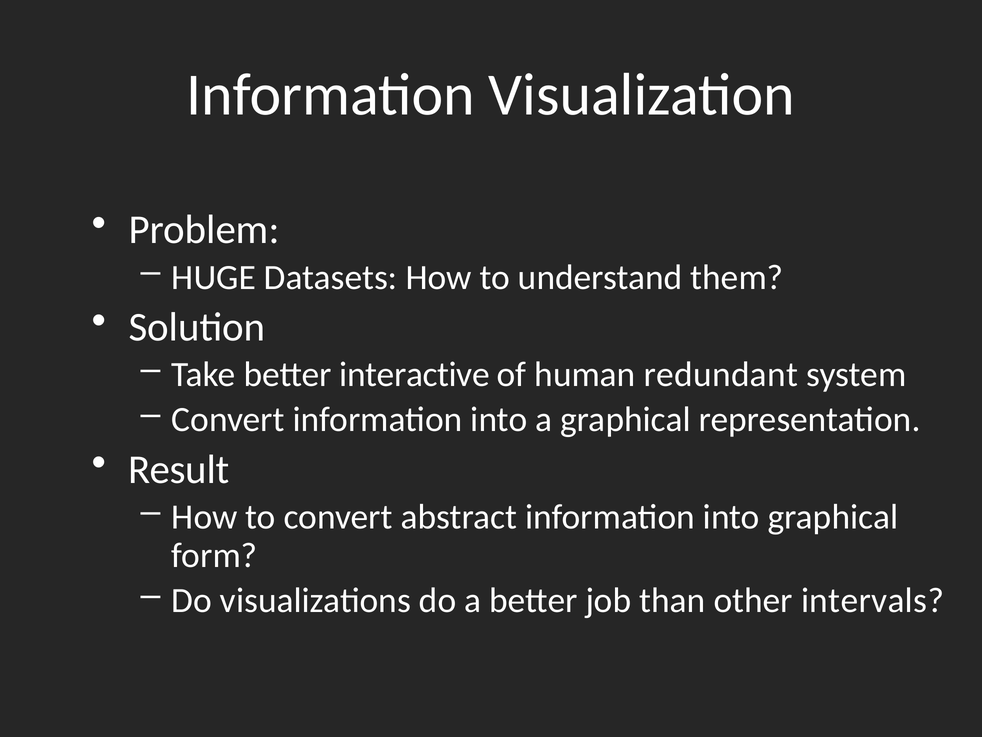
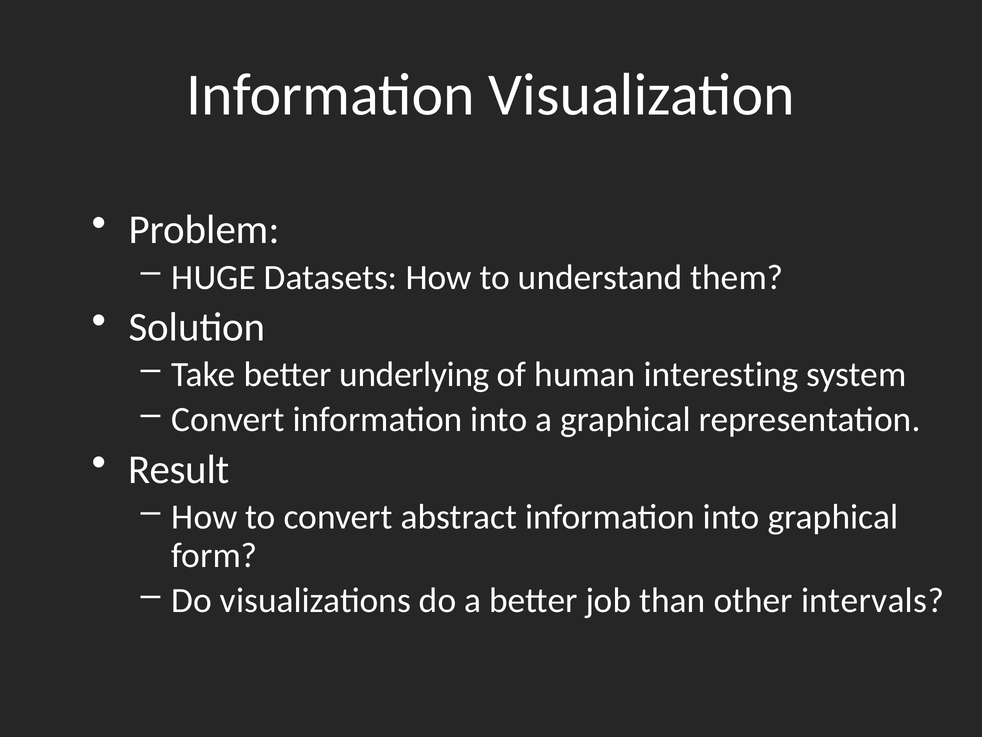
interactive: interactive -> underlying
redundant: redundant -> interesting
